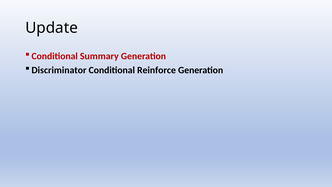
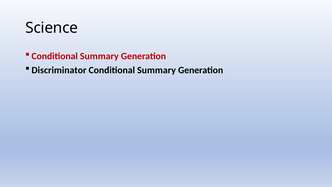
Update: Update -> Science
Reinforce at (157, 70): Reinforce -> Summary
